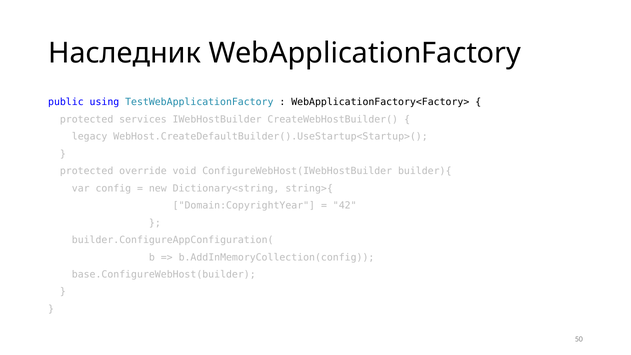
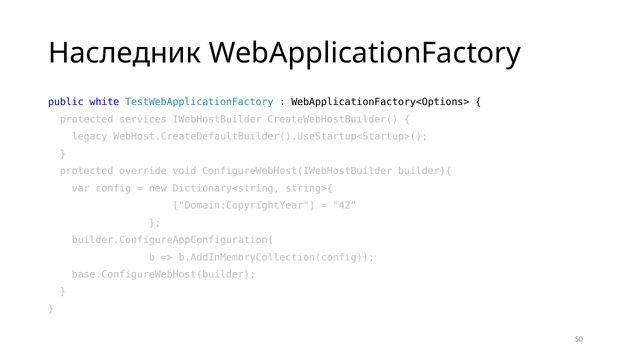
using: using -> white
WebApplicationFactory<Factory>: WebApplicationFactory<Factory> -> WebApplicationFactory<Options>
